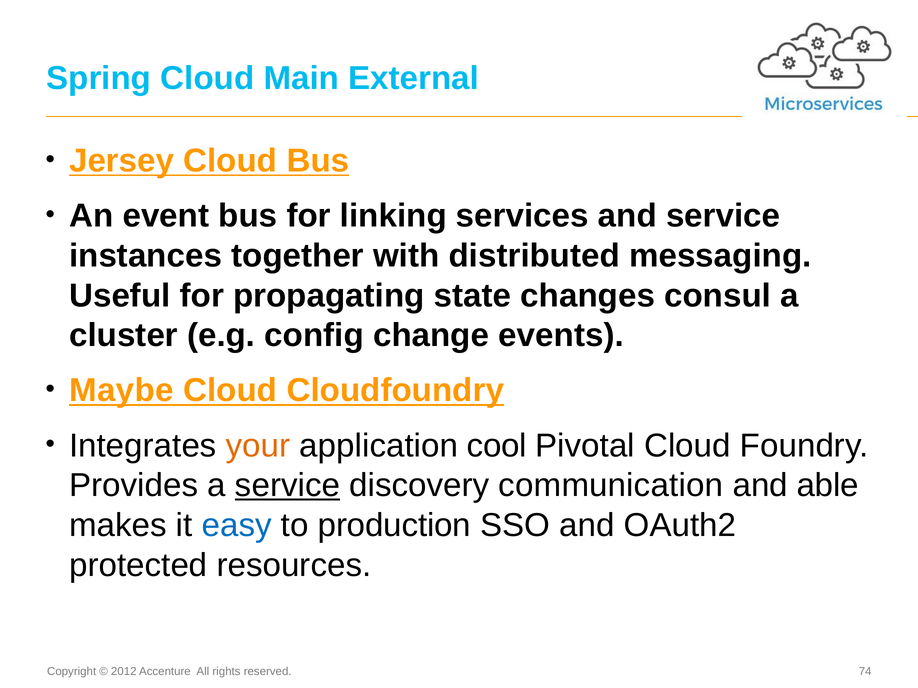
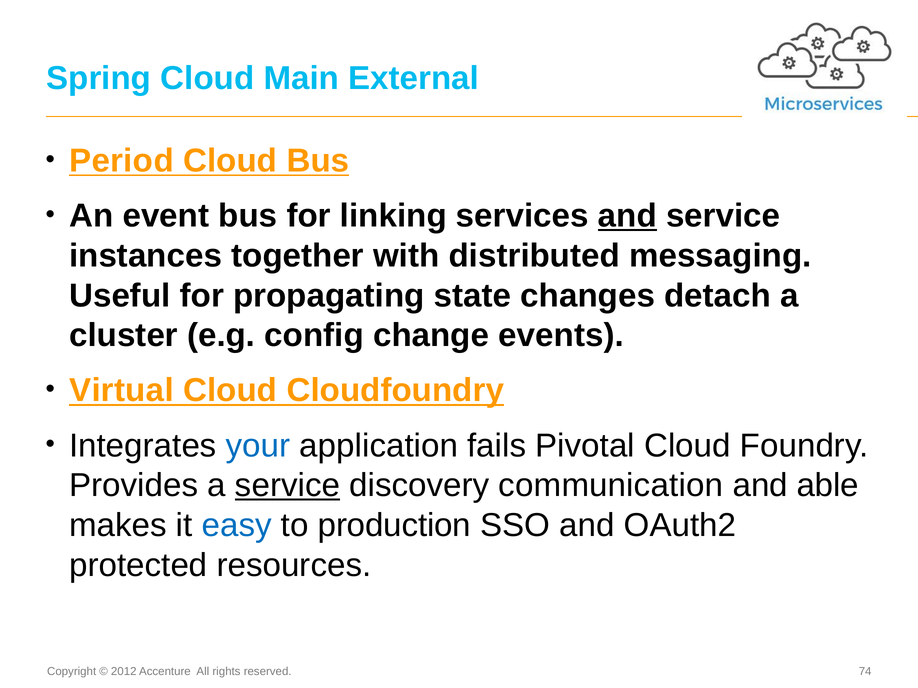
Jersey: Jersey -> Period
and at (627, 216) underline: none -> present
consul: consul -> detach
Maybe: Maybe -> Virtual
your colour: orange -> blue
cool: cool -> fails
